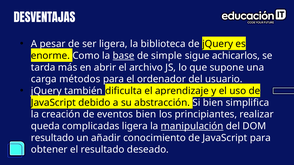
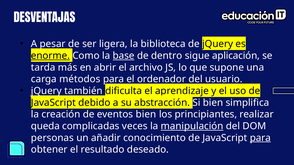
enorme underline: none -> present
simple: simple -> dentro
achicarlos: achicarlos -> aplicación
complicadas ligera: ligera -> veces
resultado at (52, 138): resultado -> personas
para at (260, 138) underline: none -> present
